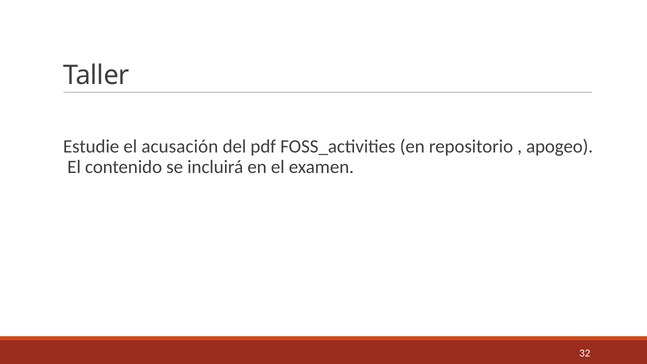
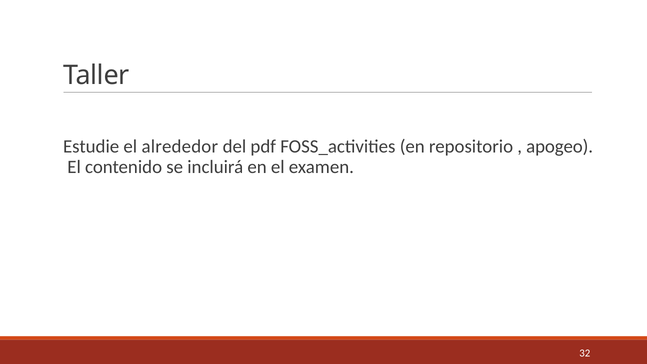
acusación: acusación -> alrededor
